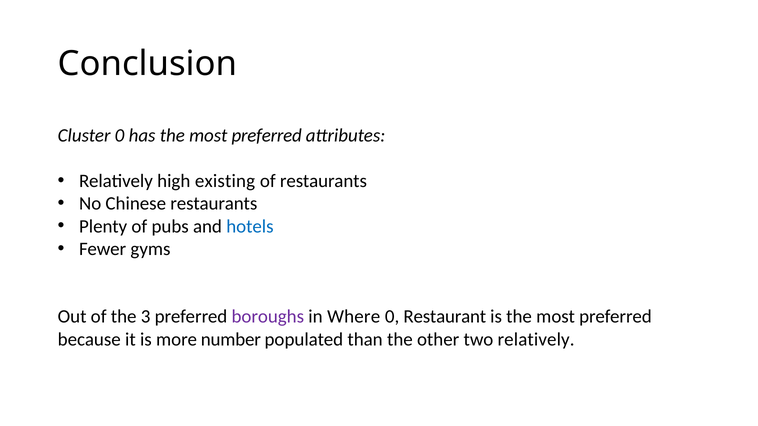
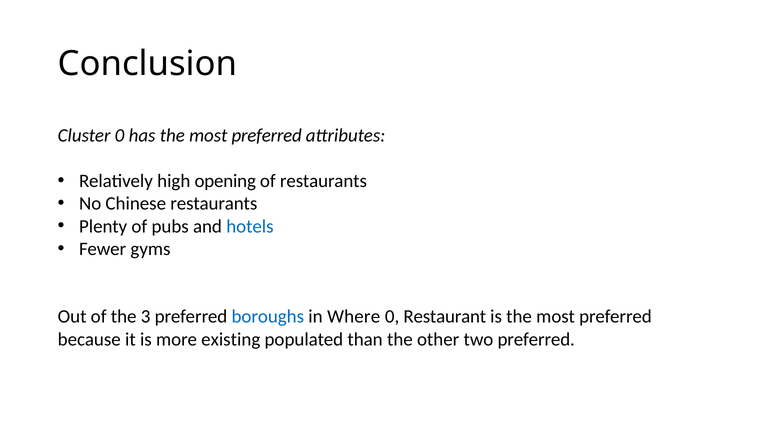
existing: existing -> opening
boroughs colour: purple -> blue
number: number -> existing
two relatively: relatively -> preferred
